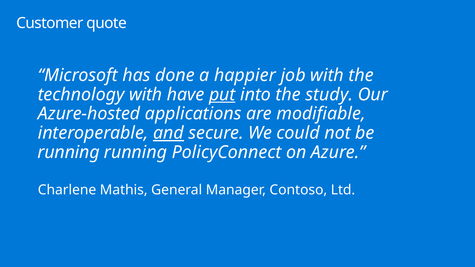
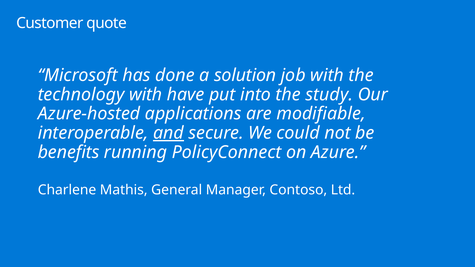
happier: happier -> solution
put underline: present -> none
running at (69, 152): running -> benefits
